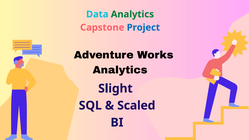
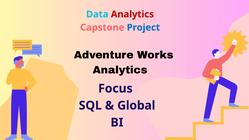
Analytics at (132, 14) colour: green -> red
Slight: Slight -> Focus
Scaled: Scaled -> Global
